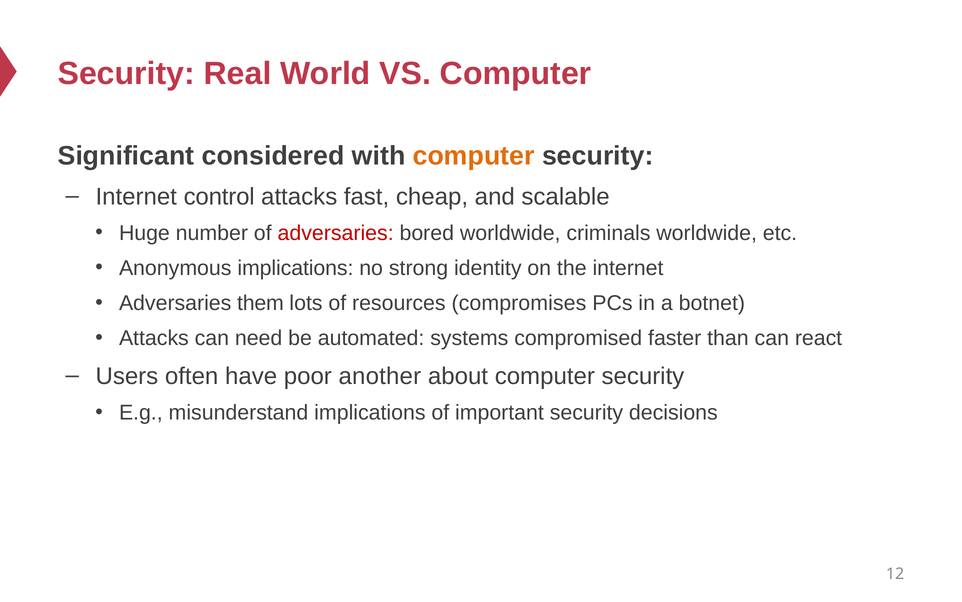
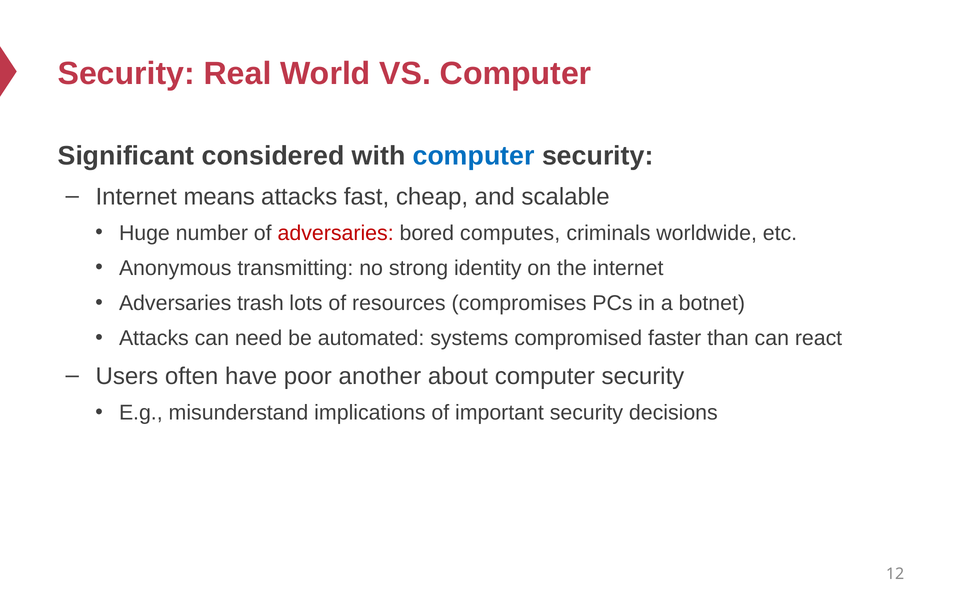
computer at (474, 156) colour: orange -> blue
control: control -> means
bored worldwide: worldwide -> computes
Anonymous implications: implications -> transmitting
them: them -> trash
